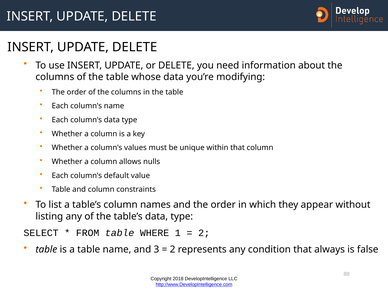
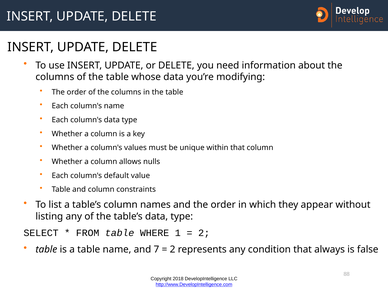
3: 3 -> 7
